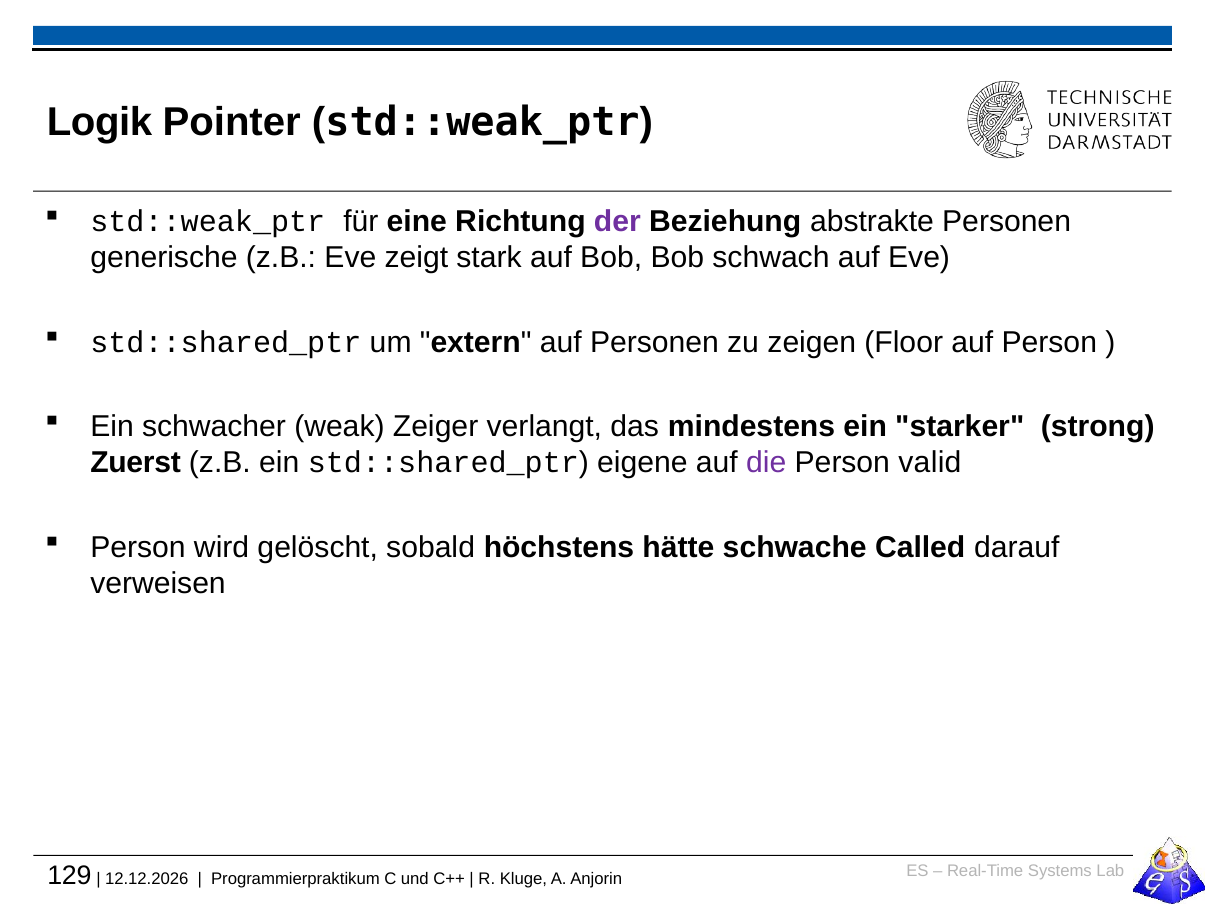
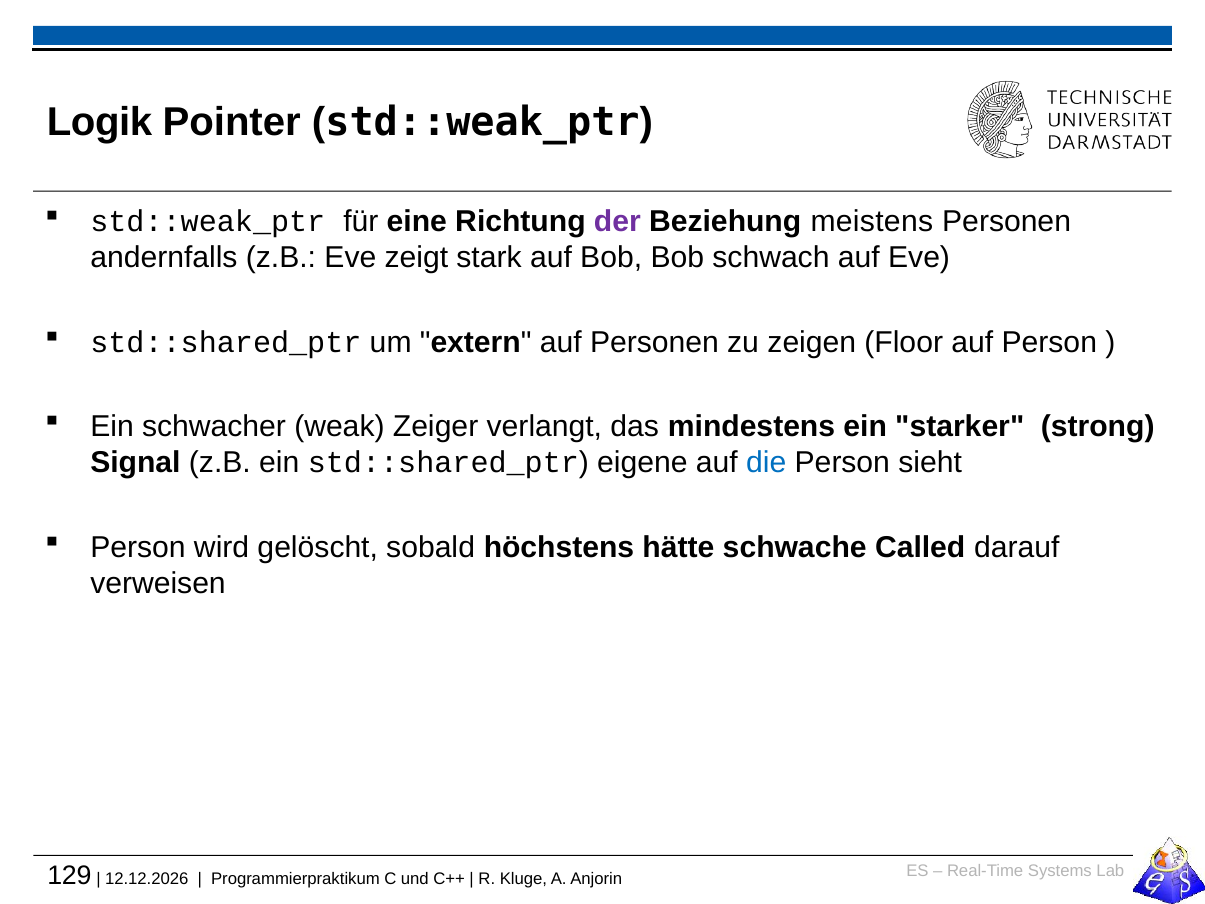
abstrakte: abstrakte -> meistens
generische: generische -> andernfalls
Zuerst: Zuerst -> Signal
die colour: purple -> blue
valid: valid -> sieht
